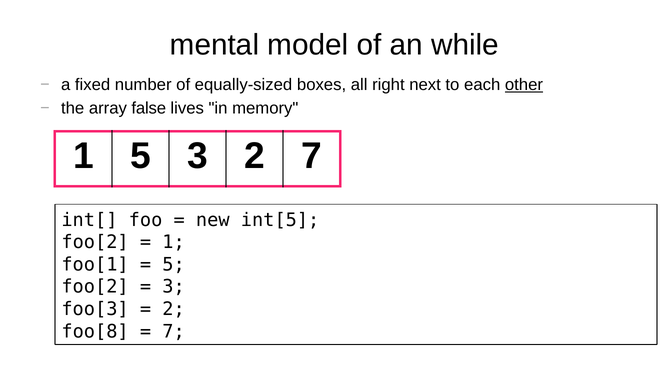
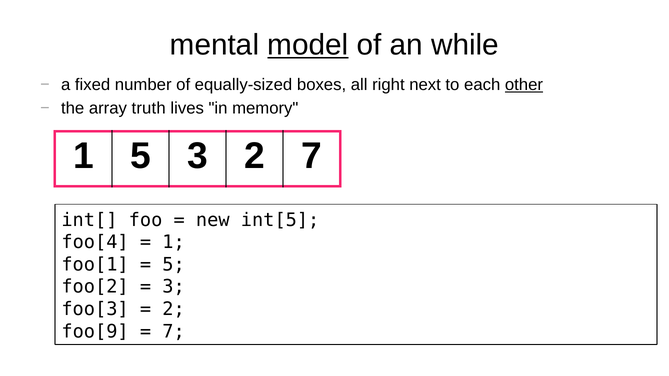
model underline: none -> present
false: false -> truth
foo[2 at (95, 242): foo[2 -> foo[4
foo[8: foo[8 -> foo[9
